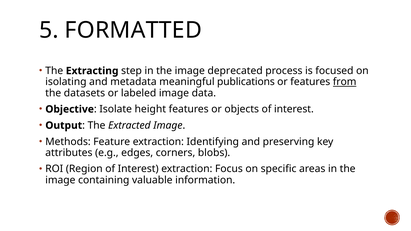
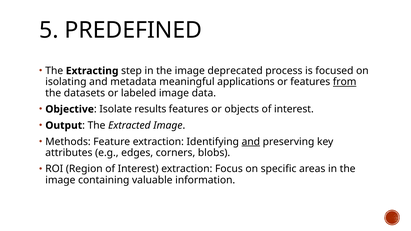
FORMATTED: FORMATTED -> PREDEFINED
publications: publications -> applications
height: height -> results
and at (251, 142) underline: none -> present
